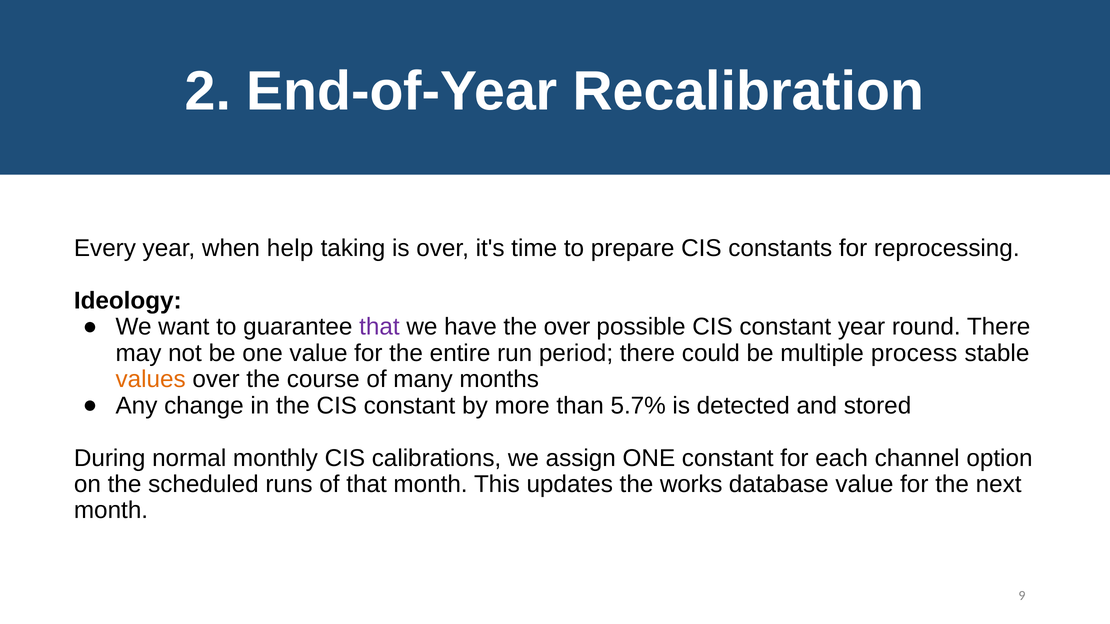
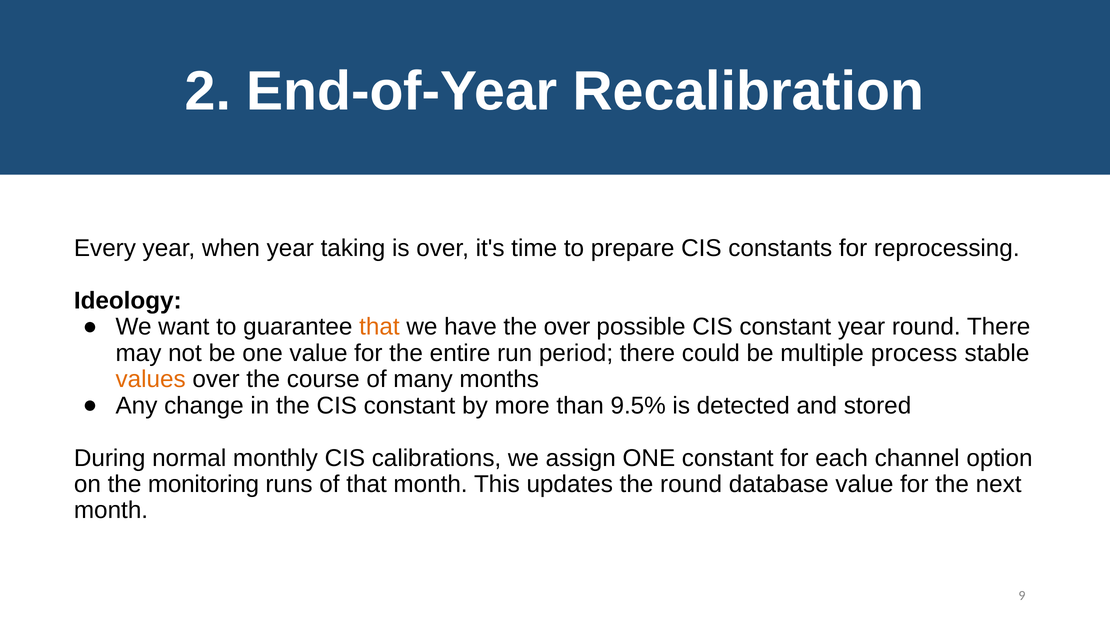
when help: help -> year
that at (379, 327) colour: purple -> orange
5.7%: 5.7% -> 9.5%
scheduled: scheduled -> monitoring
the works: works -> round
